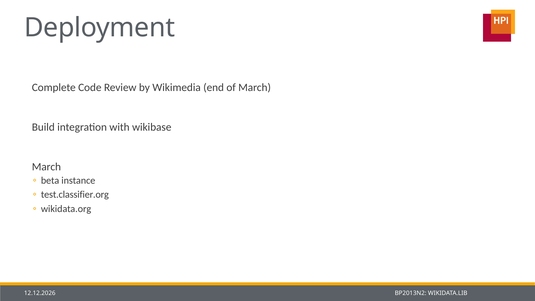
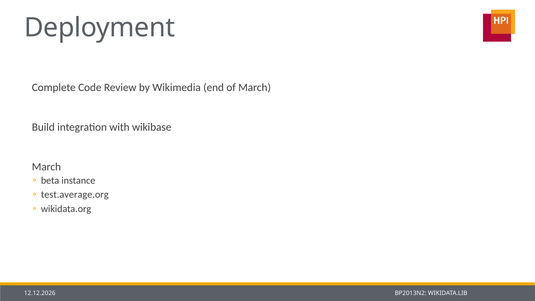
test.classifier.org: test.classifier.org -> test.average.org
